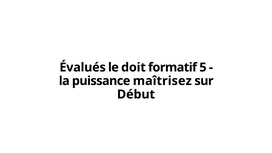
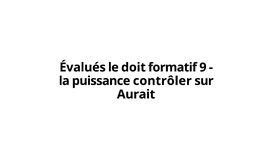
5: 5 -> 9
maîtrisez: maîtrisez -> contrôler
Début: Début -> Aurait
